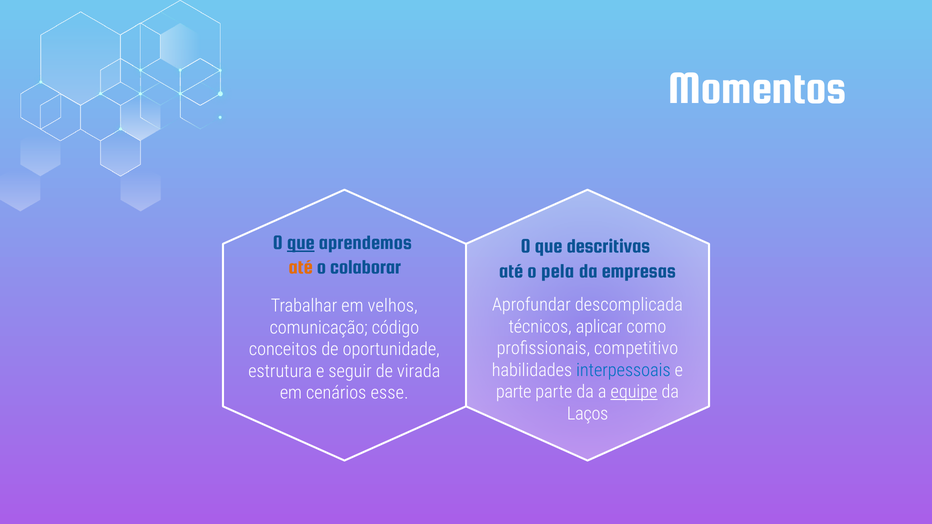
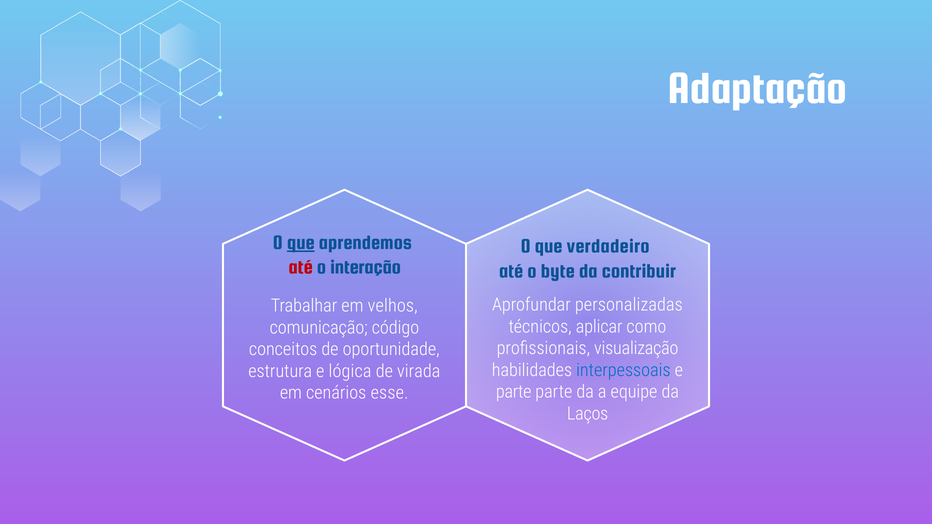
Momentos: Momentos -> Adaptação
descritivas: descritivas -> verdadeiro
até at (301, 267) colour: orange -> red
colaborar: colaborar -> interação
pela: pela -> byte
empresas: empresas -> contribuir
descomplicada: descomplicada -> personalizadas
competitivo: competitivo -> visualização
seguir: seguir -> lógica
equipe underline: present -> none
